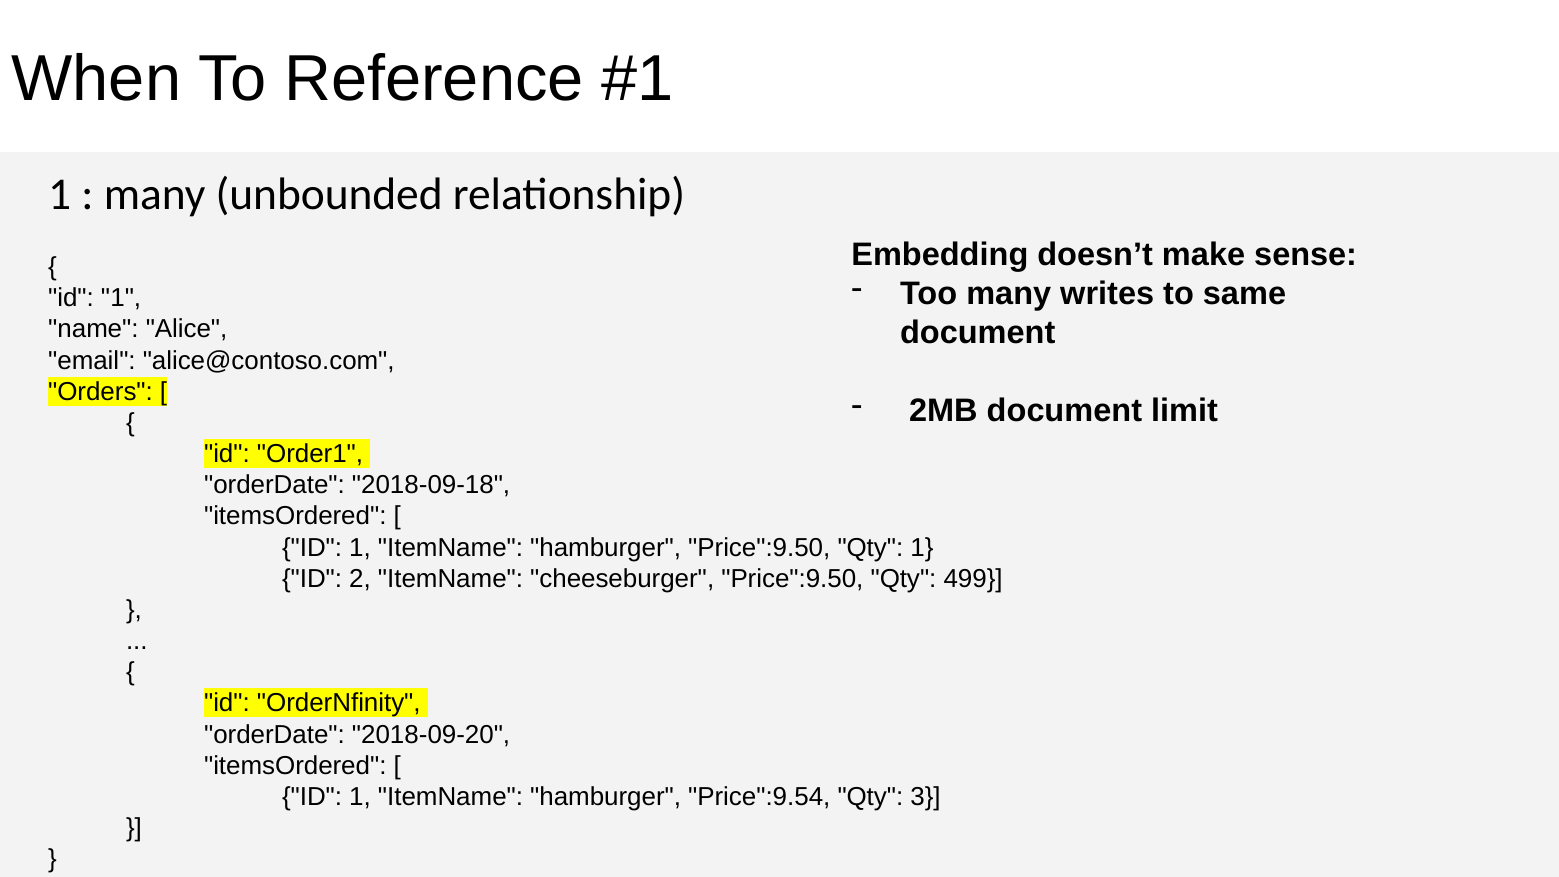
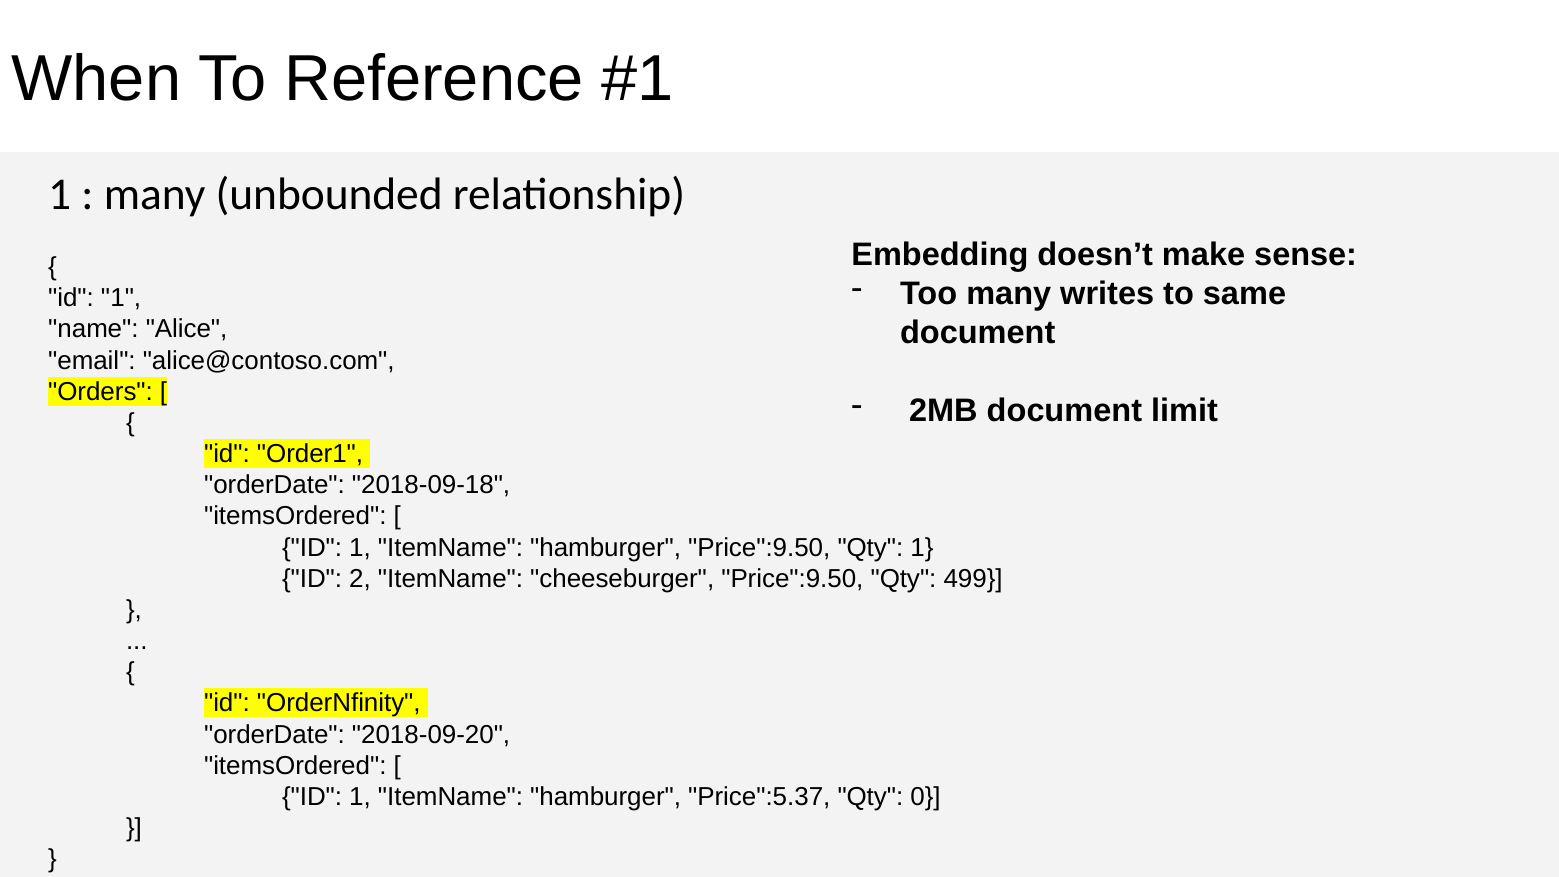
Price":9.54: Price":9.54 -> Price":5.37
3: 3 -> 0
